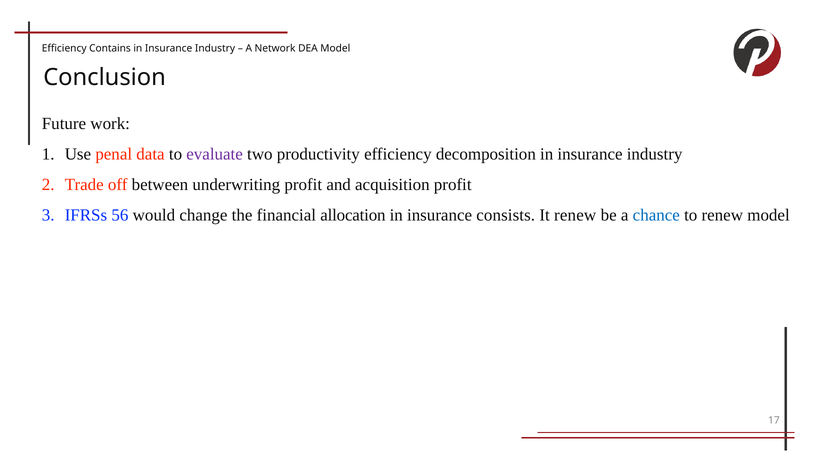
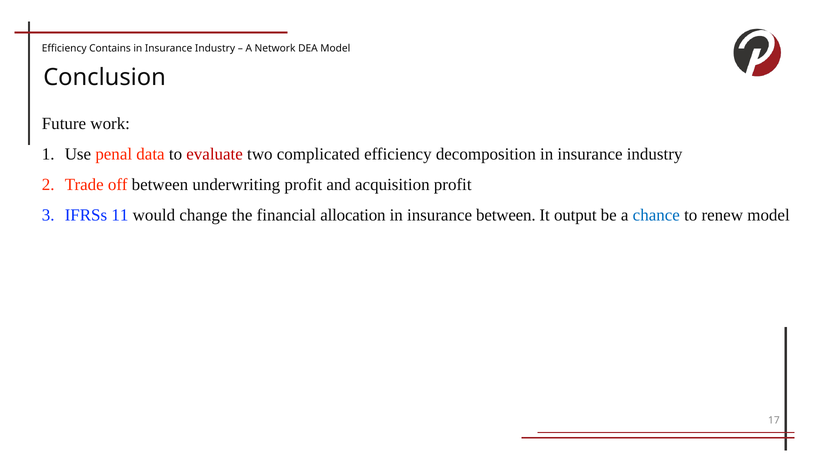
evaluate colour: purple -> red
productivity: productivity -> complicated
56: 56 -> 11
insurance consists: consists -> between
It renew: renew -> output
